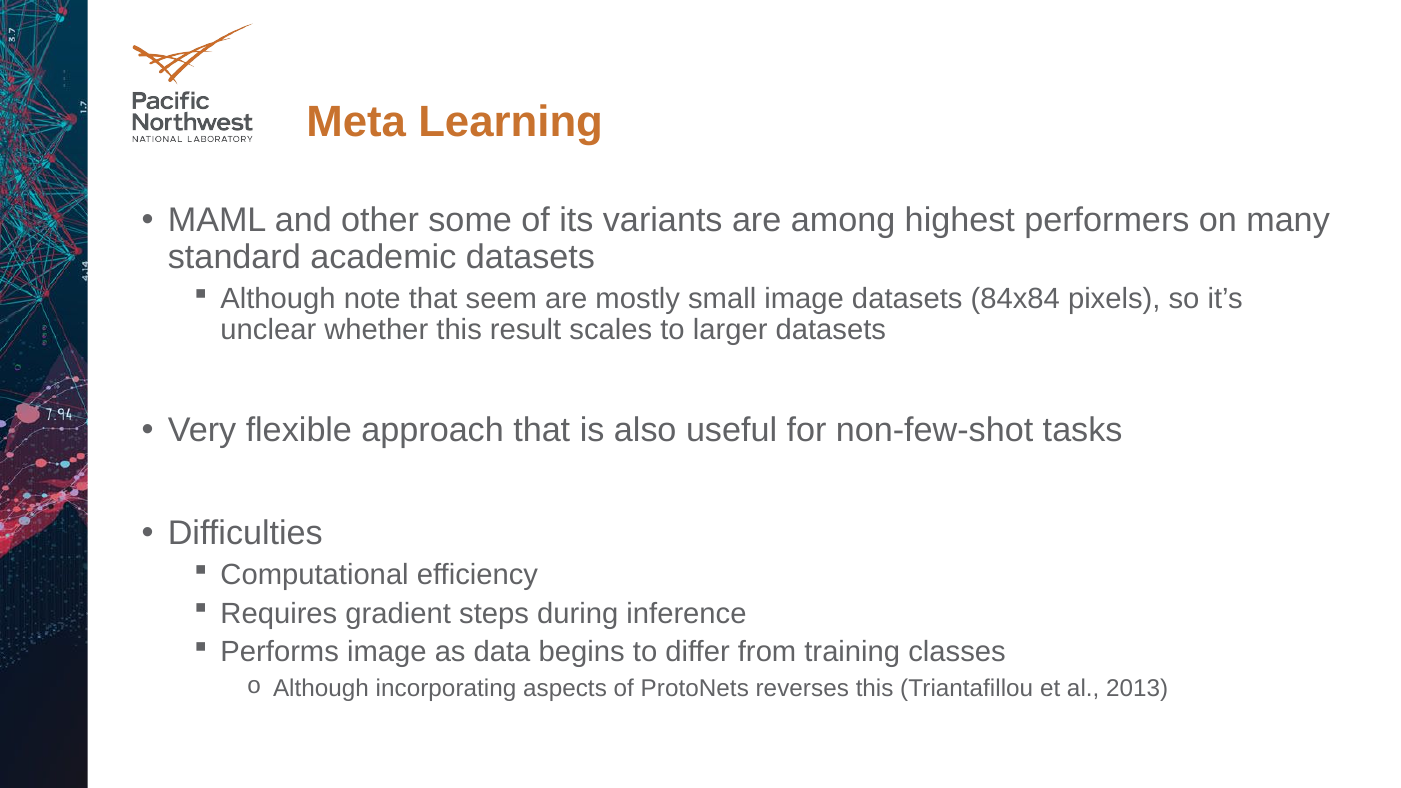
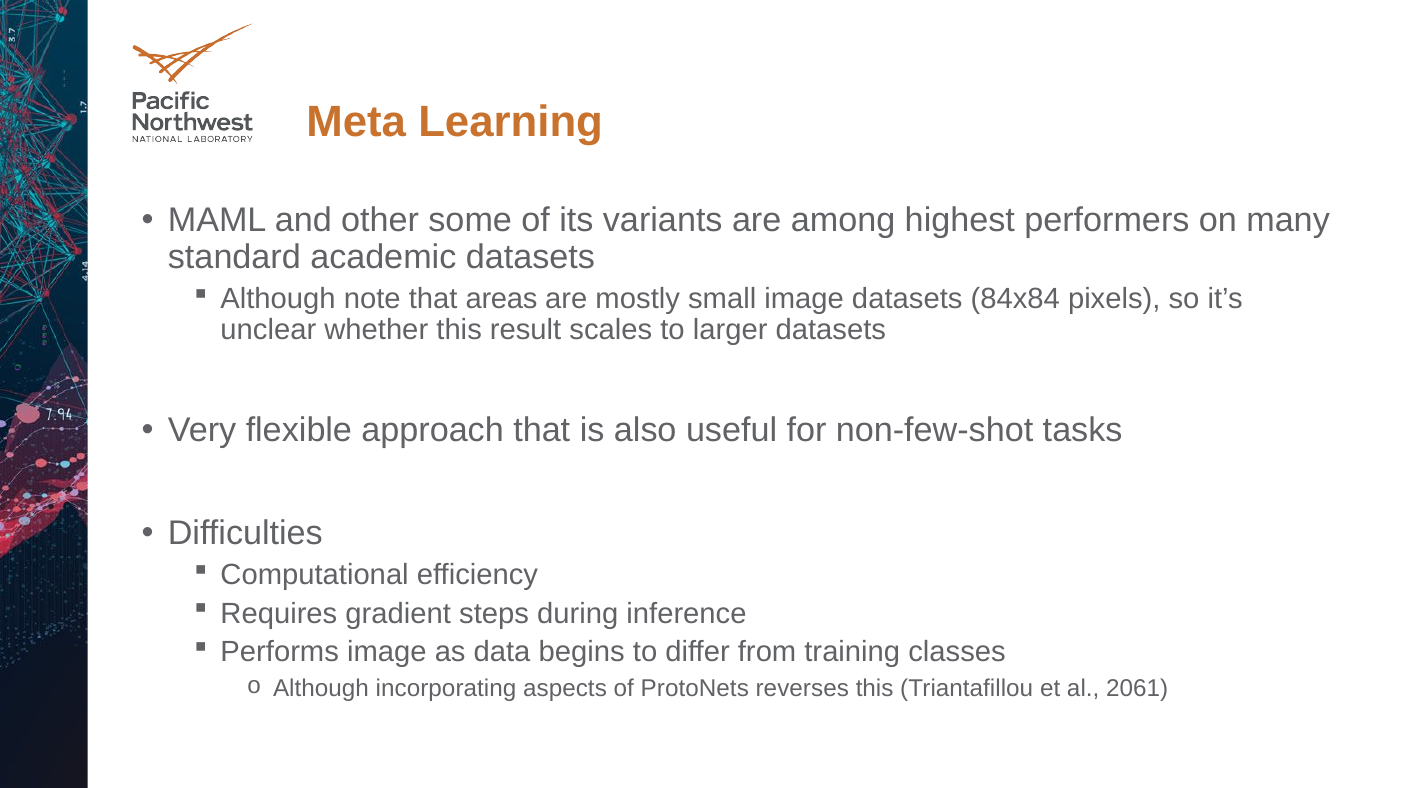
seem: seem -> areas
2013: 2013 -> 2061
